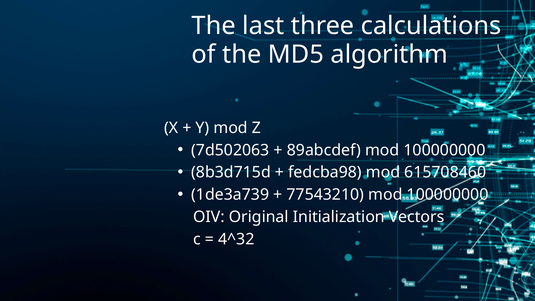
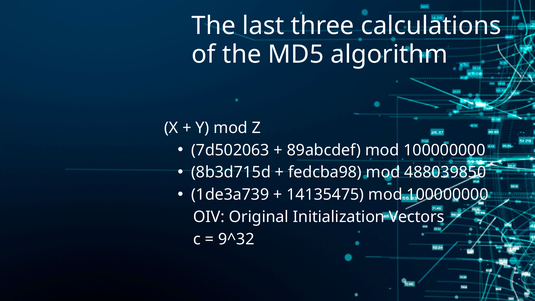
615708460: 615708460 -> 488039850
77543210: 77543210 -> 14135475
4^32: 4^32 -> 9^32
